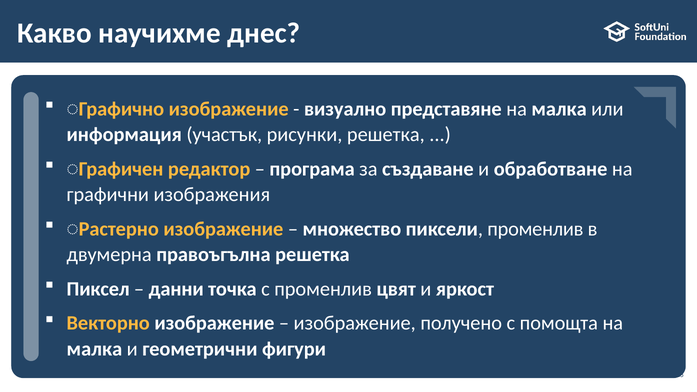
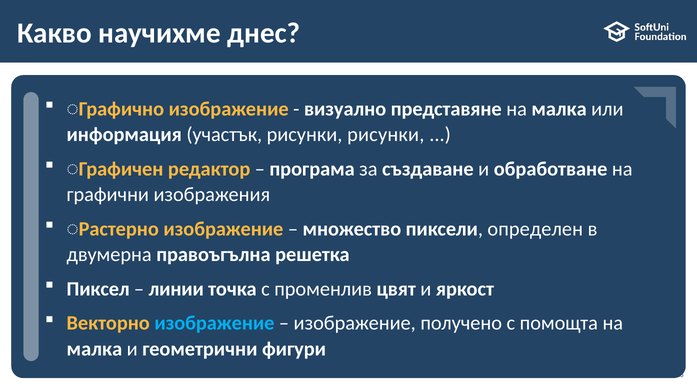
рисунки решетка: решетка -> рисунки
пиксели променлив: променлив -> определен
данни: данни -> линии
изображение at (214, 323) colour: white -> light blue
